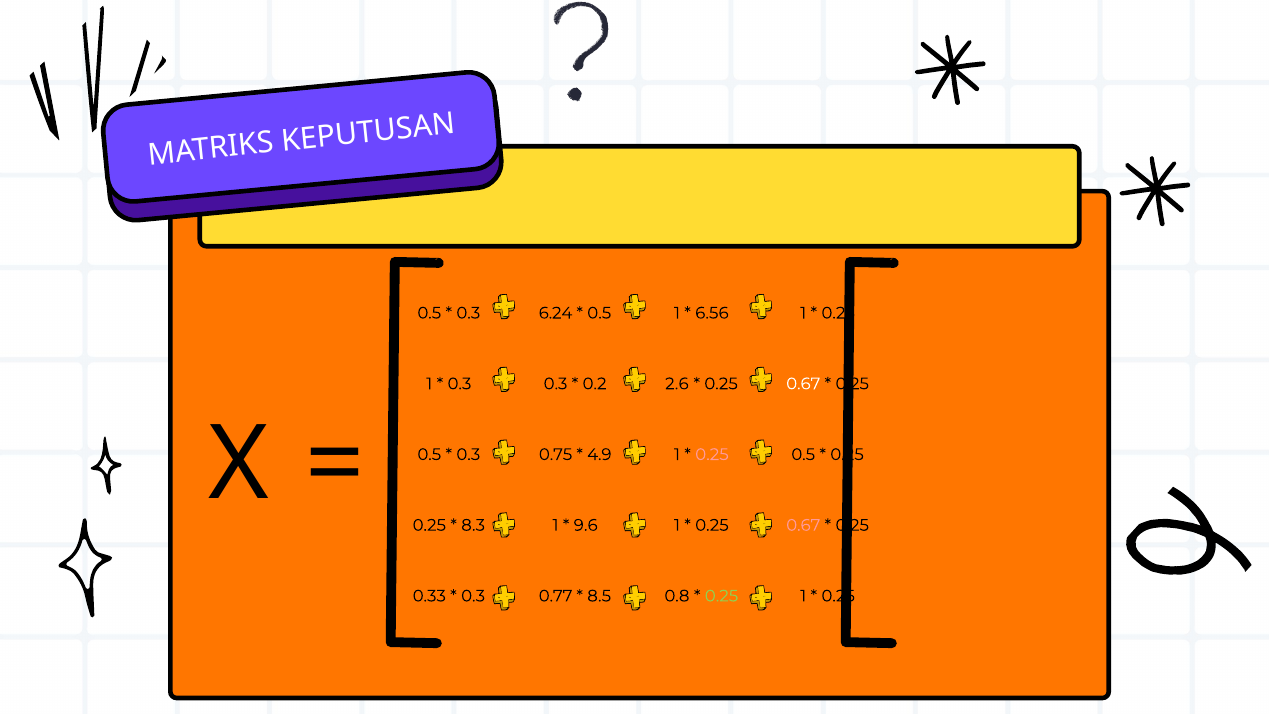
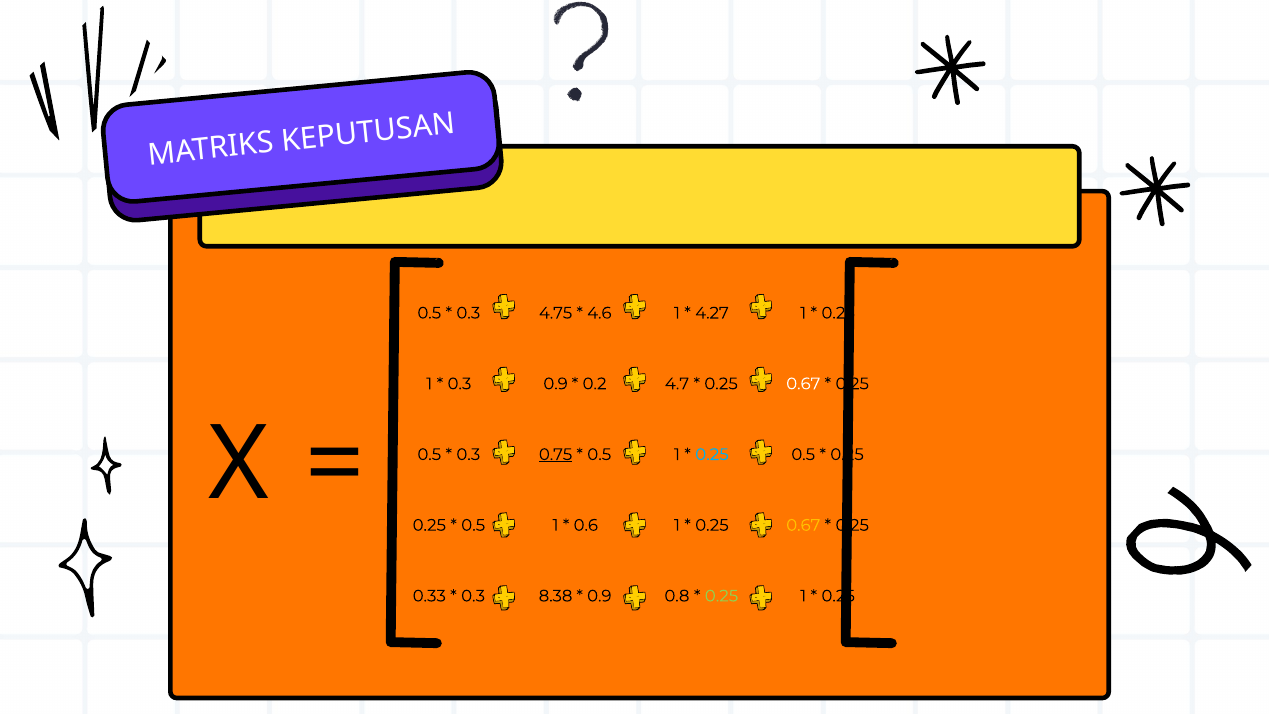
6.24: 6.24 -> 4.75
0.5 at (599, 313): 0.5 -> 4.6
6.56: 6.56 -> 4.27
0.3 0.3: 0.3 -> 0.9
2.6: 2.6 -> 4.7
0.75 underline: none -> present
4.9 at (599, 454): 4.9 -> 0.5
0.25 at (712, 454) colour: pink -> light blue
8.3 at (473, 525): 8.3 -> 0.5
9.6: 9.6 -> 0.6
0.67 at (803, 525) colour: pink -> yellow
0.77: 0.77 -> 8.38
8.5 at (599, 596): 8.5 -> 0.9
